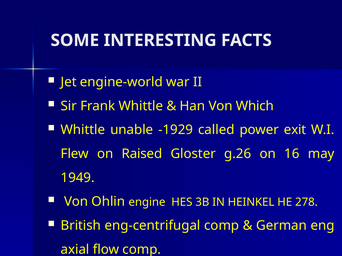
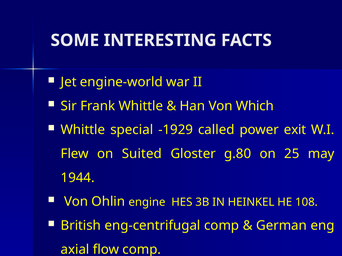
unable: unable -> special
Raised: Raised -> Suited
g.26: g.26 -> g.80
16: 16 -> 25
1949: 1949 -> 1944
278: 278 -> 108
